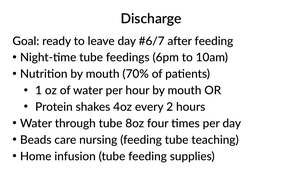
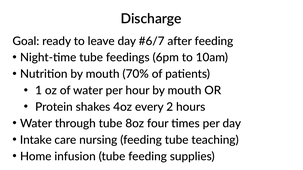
Beads: Beads -> Intake
